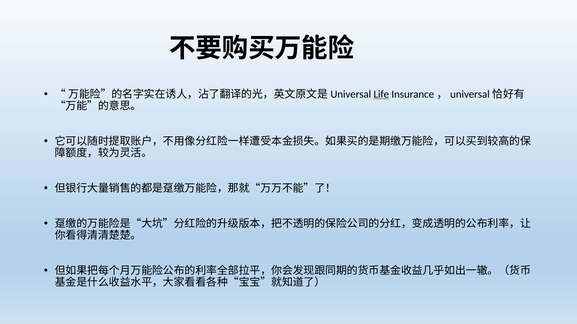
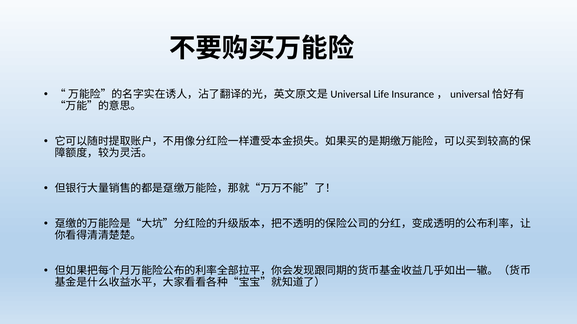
Life underline: present -> none
